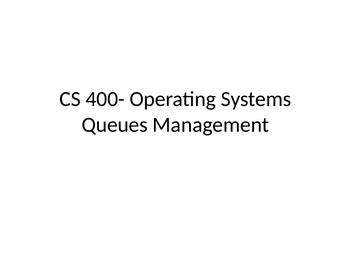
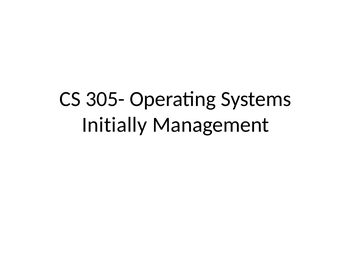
400-: 400- -> 305-
Queues: Queues -> Initially
